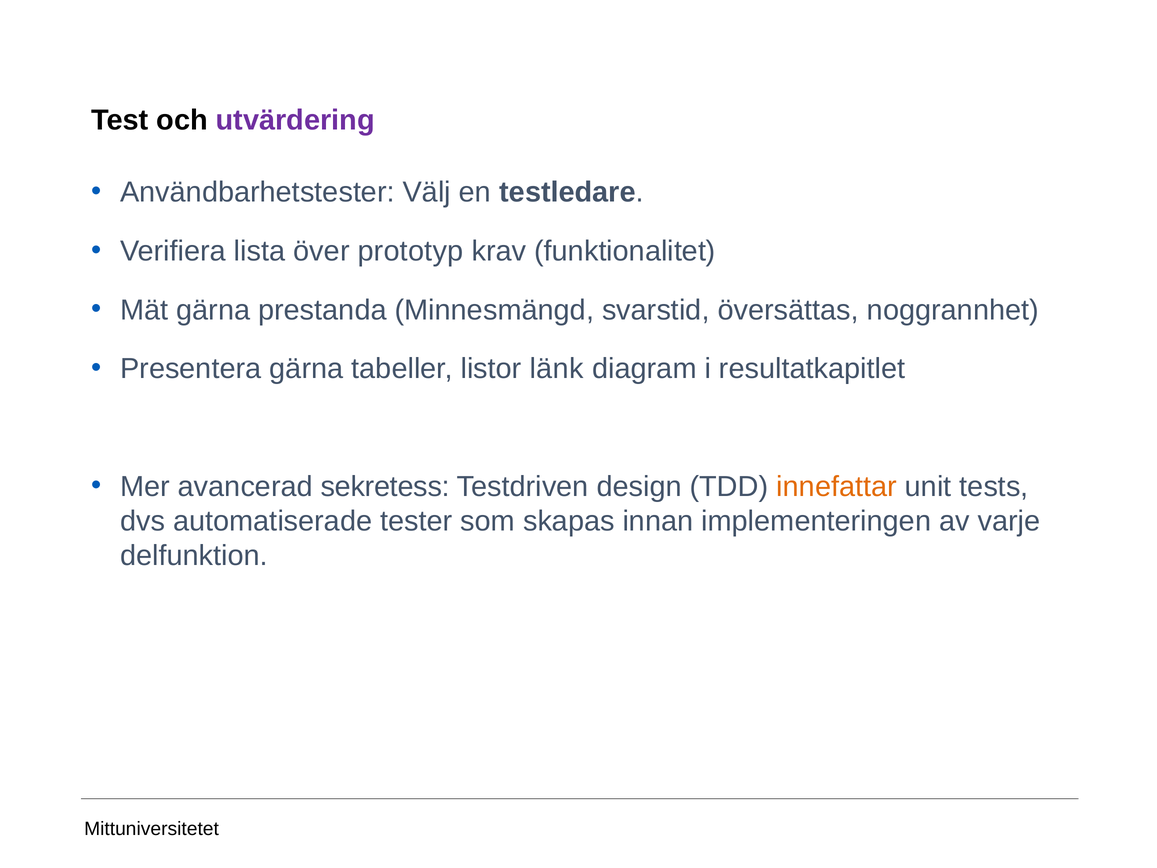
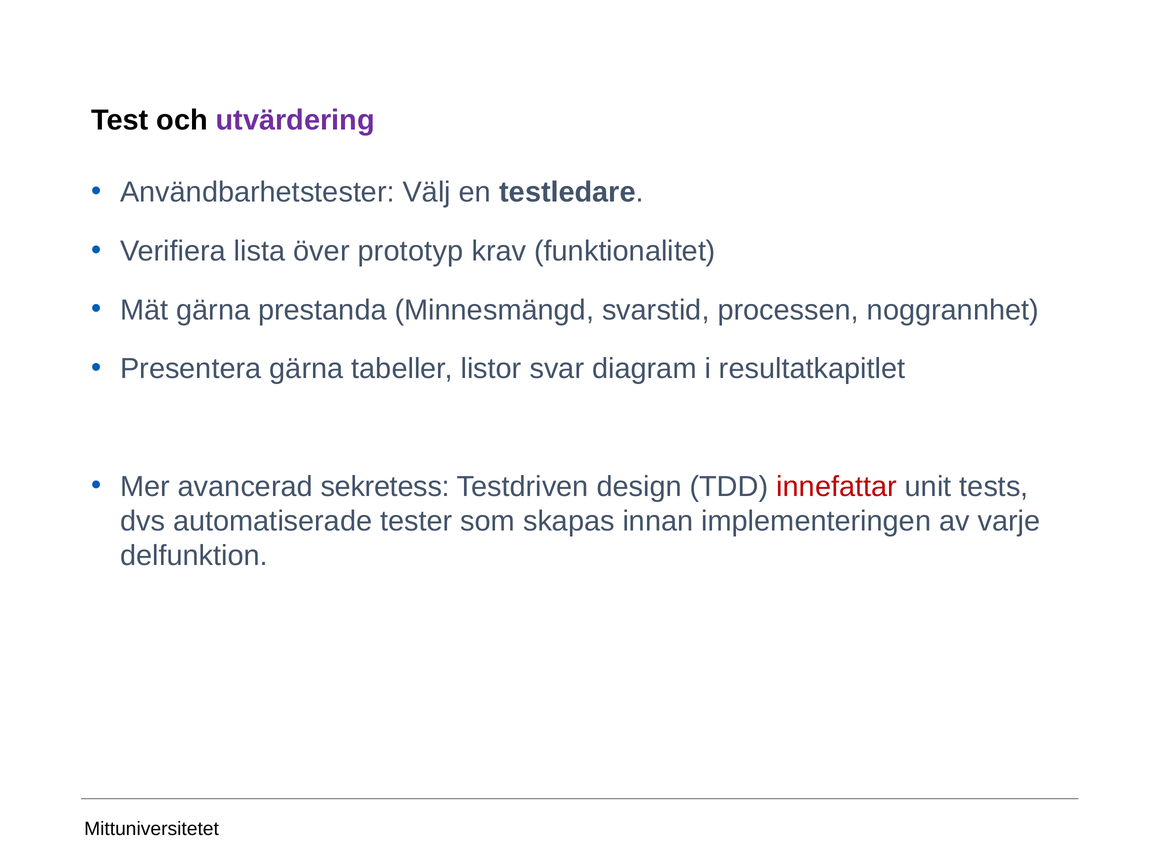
översättas: översättas -> processen
länk: länk -> svar
innefattar colour: orange -> red
